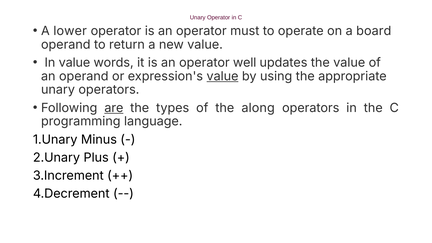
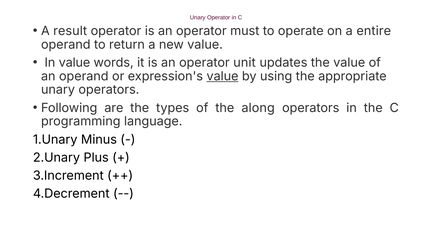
lower: lower -> result
board: board -> entire
well: well -> unit
are underline: present -> none
